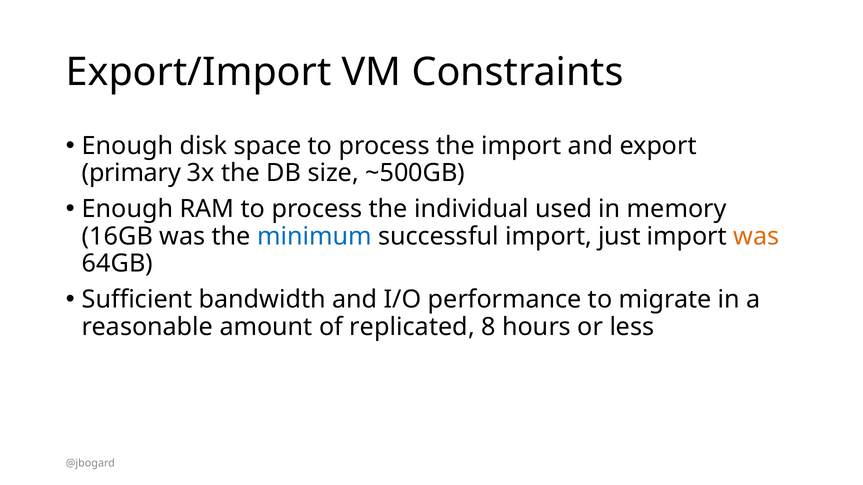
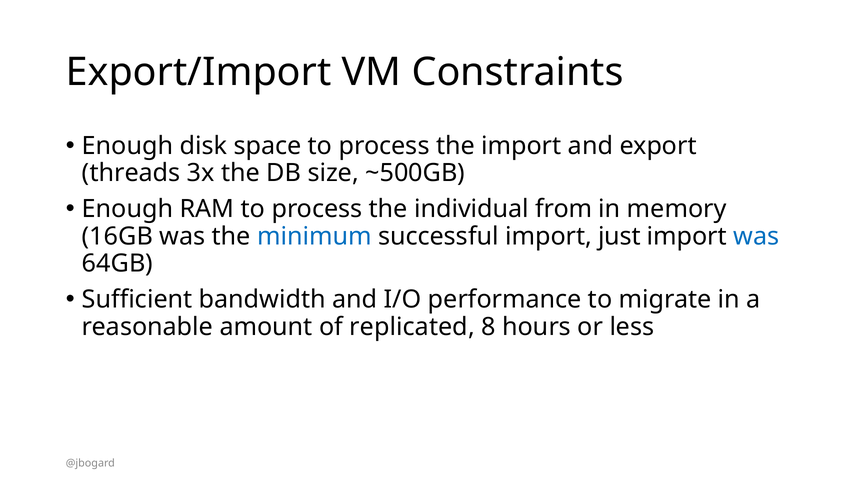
primary: primary -> threads
used: used -> from
was at (756, 236) colour: orange -> blue
